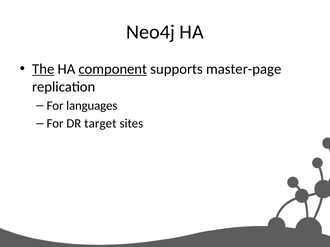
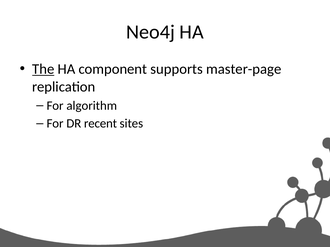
component underline: present -> none
languages: languages -> algorithm
target: target -> recent
